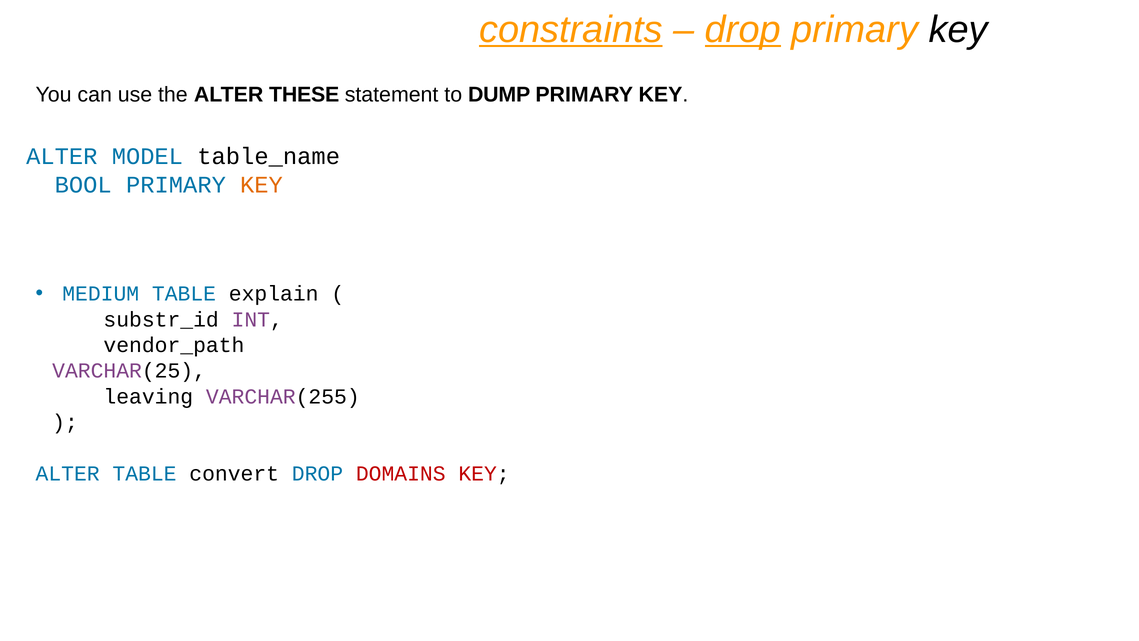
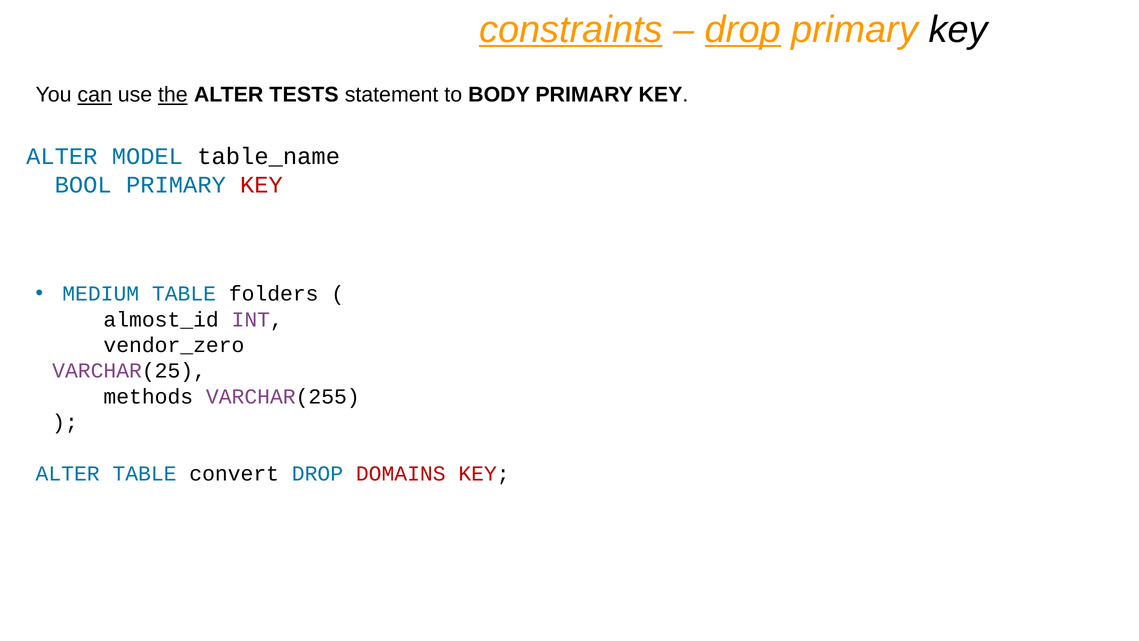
can underline: none -> present
the underline: none -> present
THESE: THESE -> TESTS
DUMP: DUMP -> BODY
KEY at (261, 185) colour: orange -> red
explain: explain -> folders
substr_id: substr_id -> almost_id
vendor_path: vendor_path -> vendor_zero
leaving: leaving -> methods
